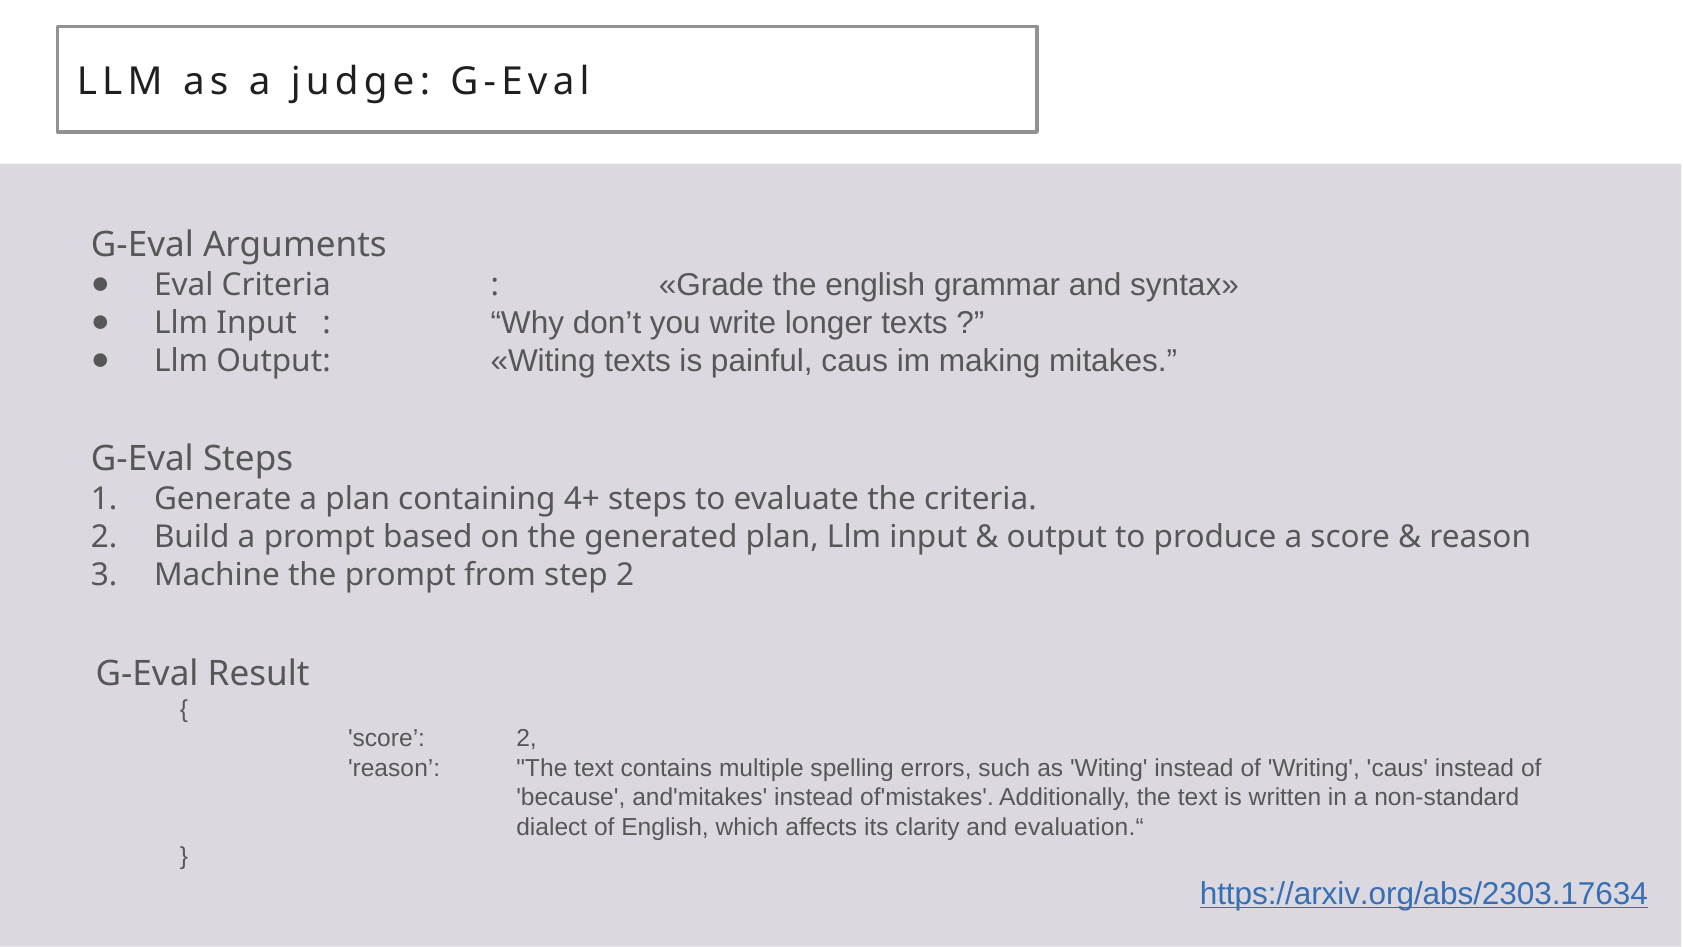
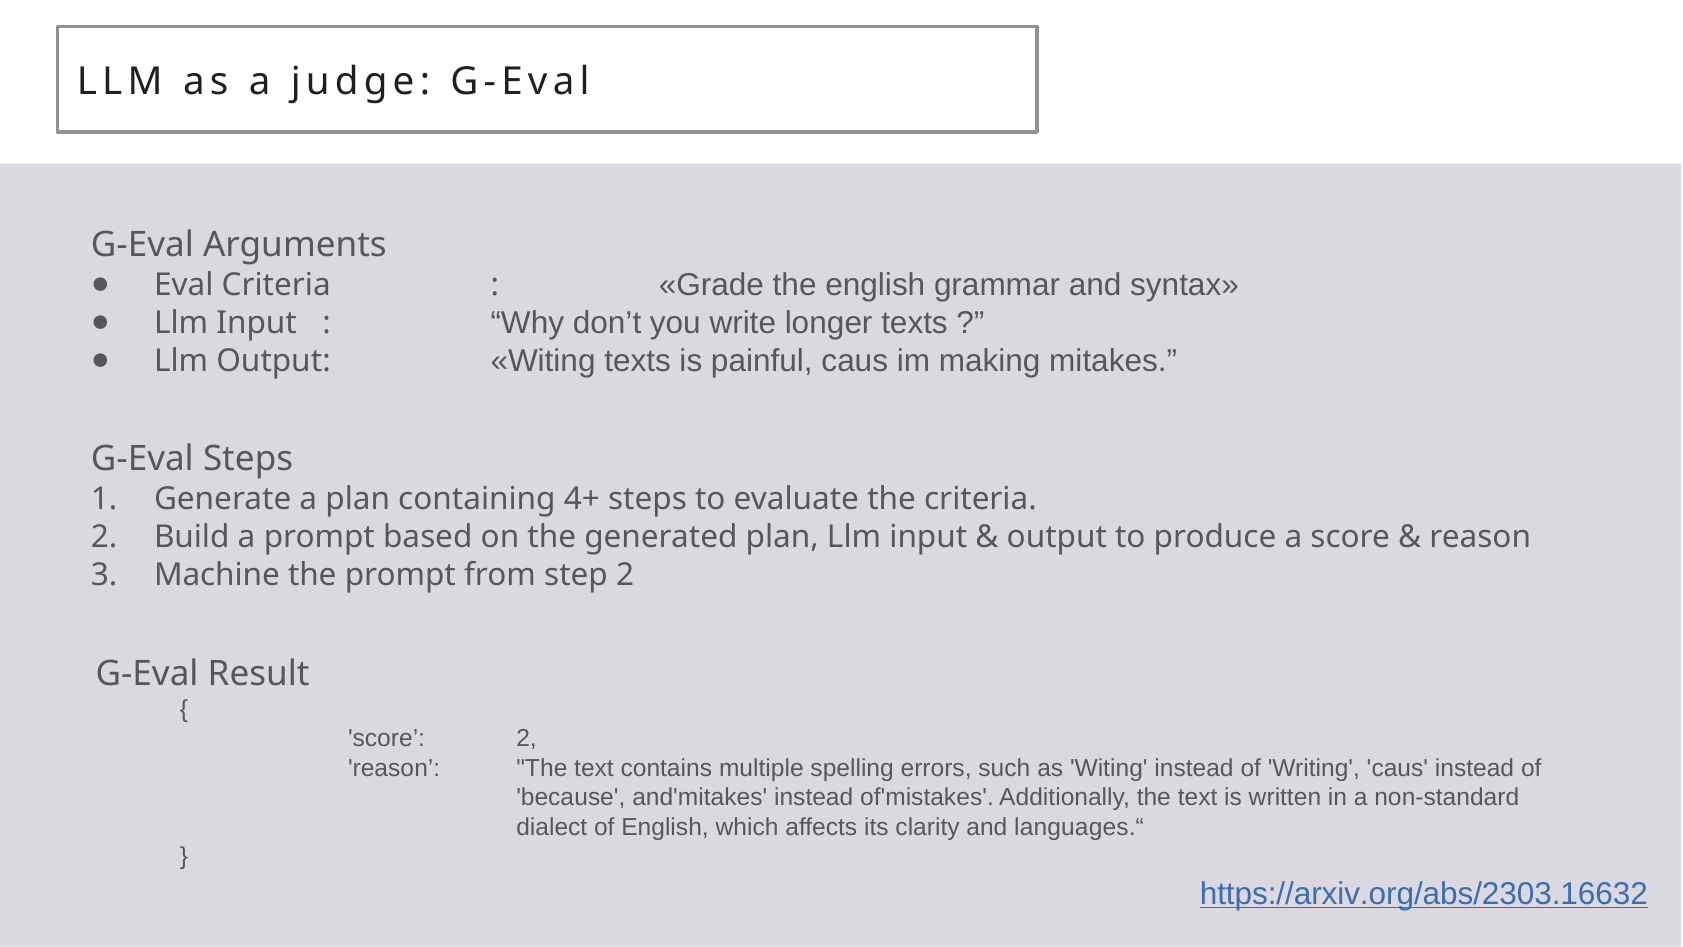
evaluation.“: evaluation.“ -> languages.“
https://arxiv.org/abs/2303.17634: https://arxiv.org/abs/2303.17634 -> https://arxiv.org/abs/2303.16632
